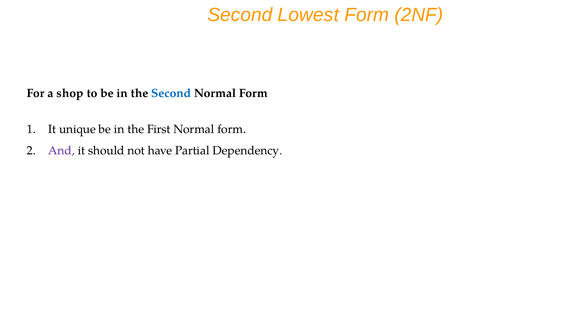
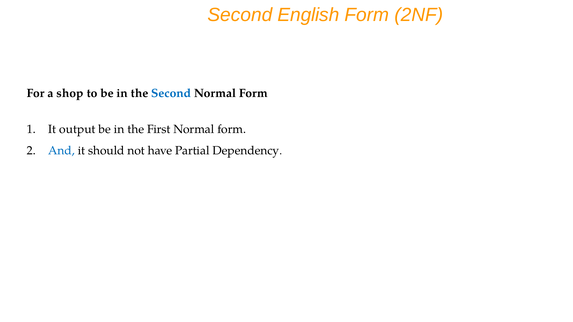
Lowest: Lowest -> English
unique: unique -> output
And colour: purple -> blue
